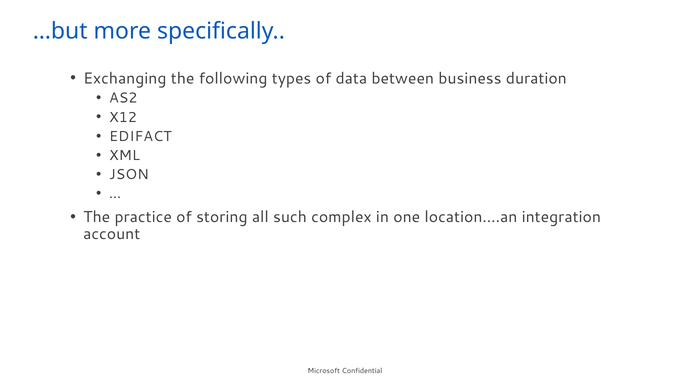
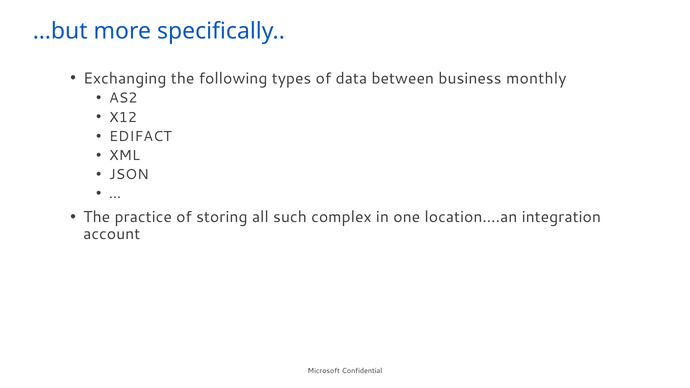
duration: duration -> monthly
